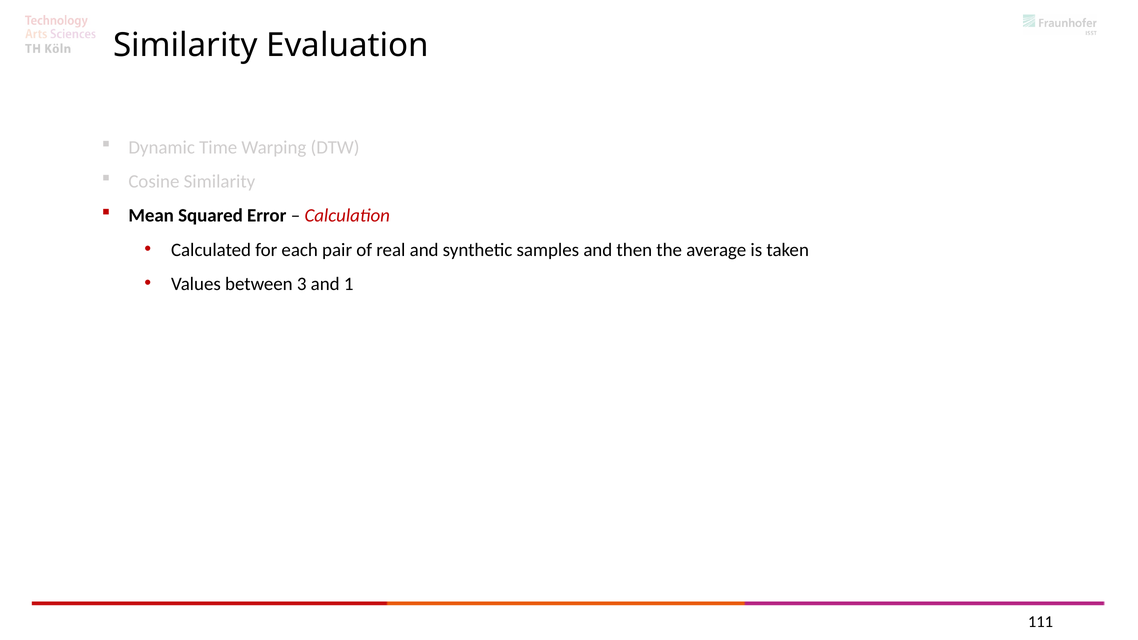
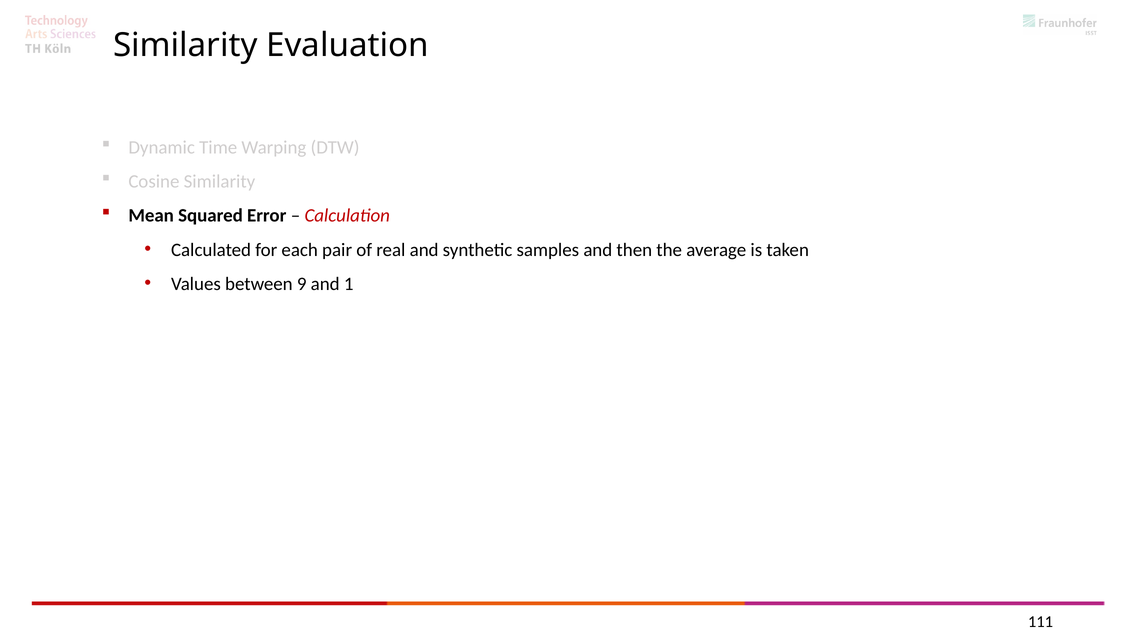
3: 3 -> 9
